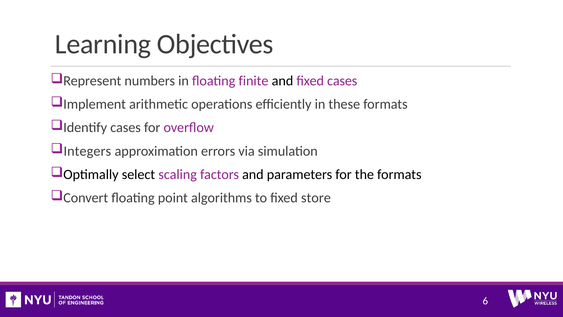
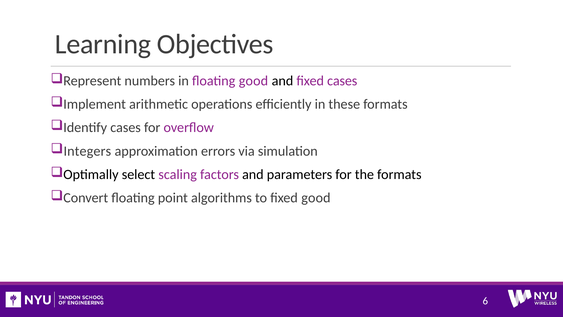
floating finite: finite -> good
fixed store: store -> good
